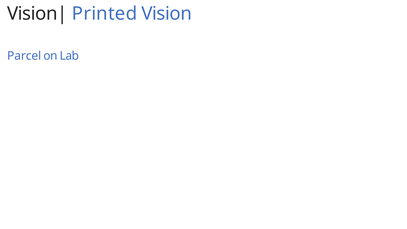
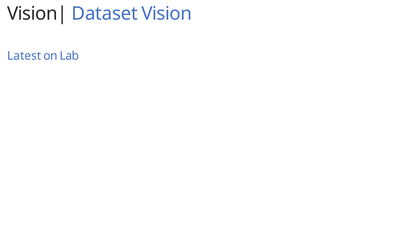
Printed: Printed -> Dataset
Parcel: Parcel -> Latest
